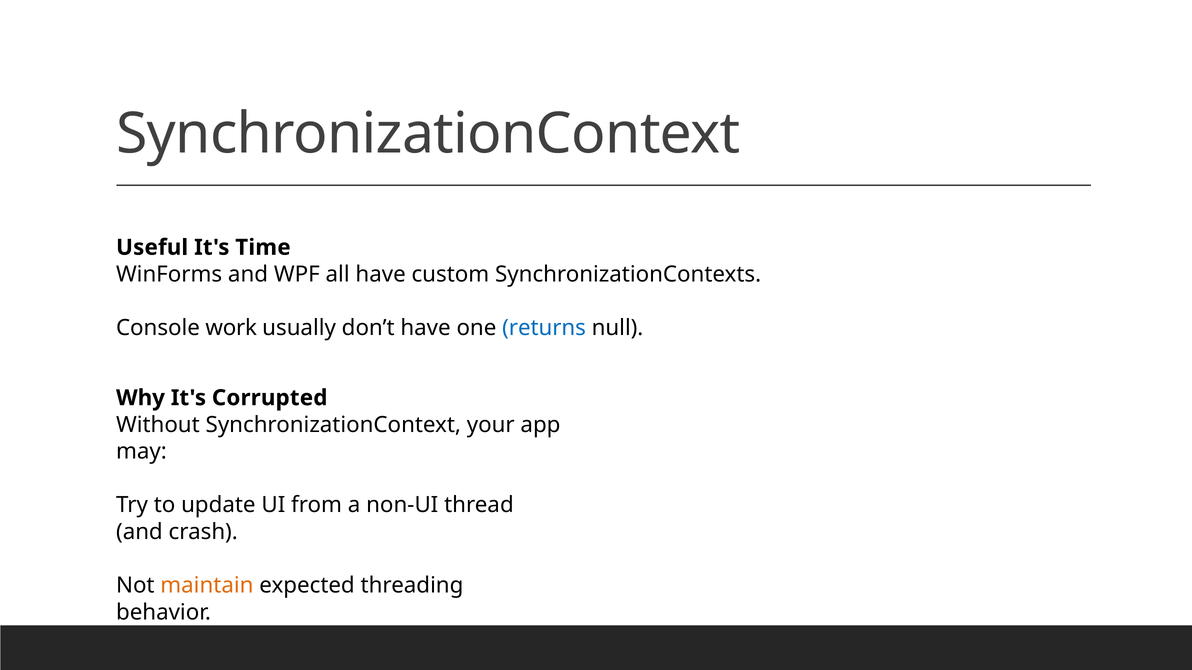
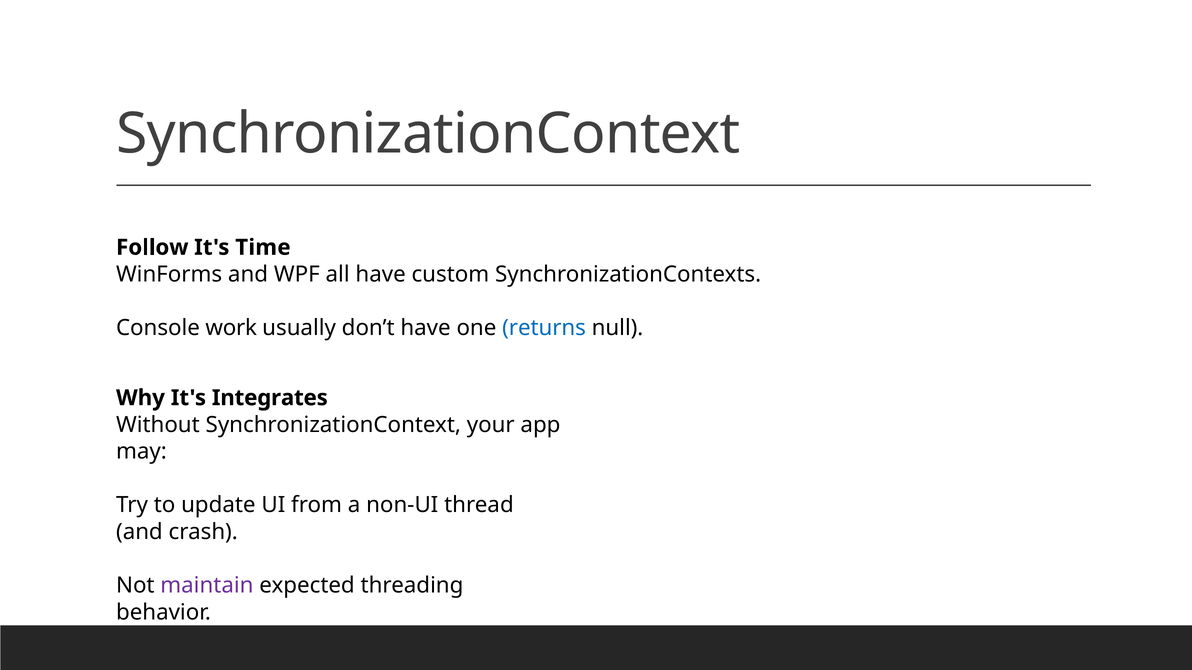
Useful: Useful -> Follow
Corrupted: Corrupted -> Integrates
maintain colour: orange -> purple
